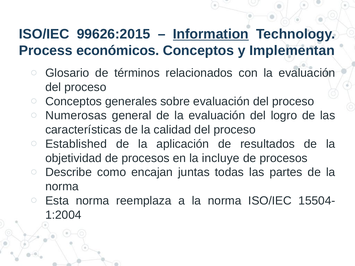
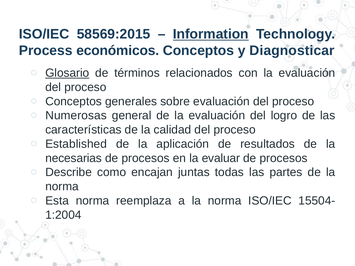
99626:2015: 99626:2015 -> 58569:2015
Implementan: Implementan -> Diagnosticar
Glosario underline: none -> present
objetividad: objetividad -> necesarias
incluye: incluye -> evaluar
